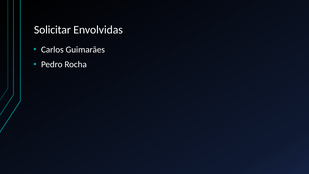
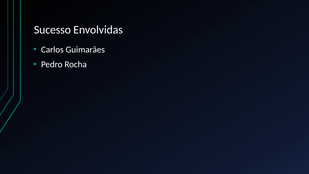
Solicitar: Solicitar -> Sucesso
